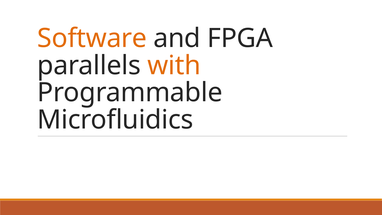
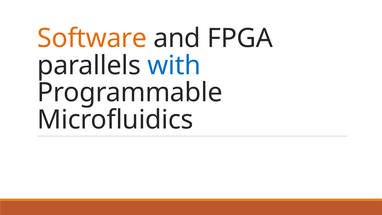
with colour: orange -> blue
